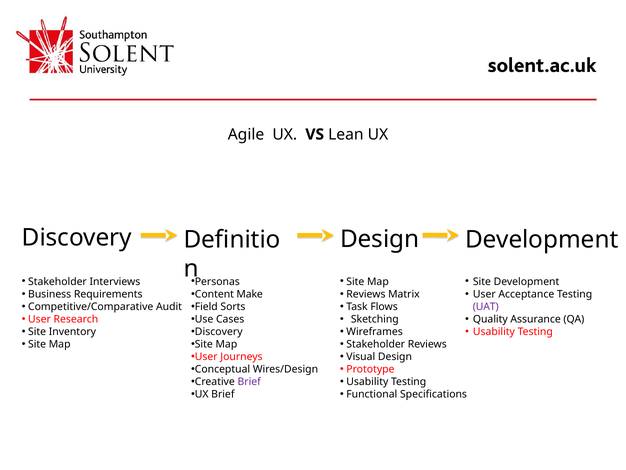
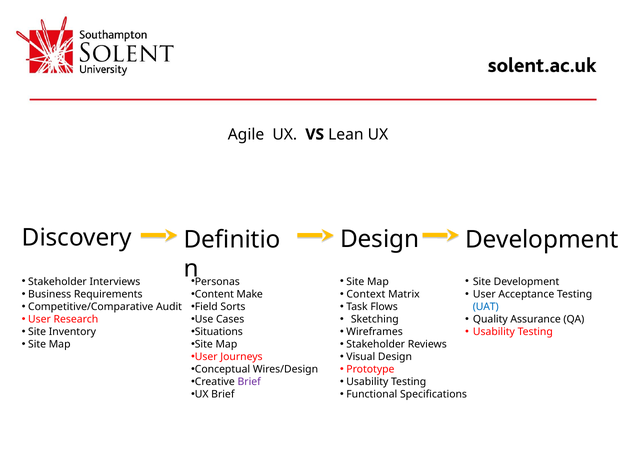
Reviews at (366, 294): Reviews -> Context
UAT colour: purple -> blue
Discovery at (219, 331): Discovery -> Situations
